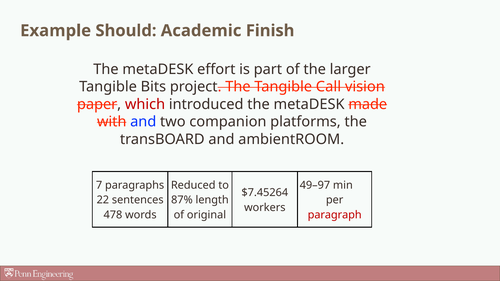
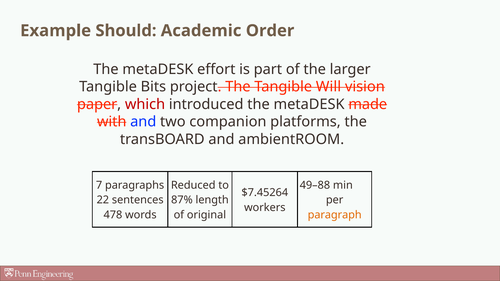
Finish: Finish -> Order
Call: Call -> Will
49–97: 49–97 -> 49–88
paragraph colour: red -> orange
